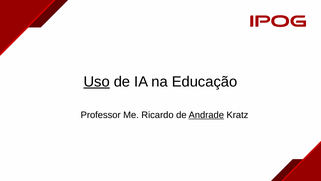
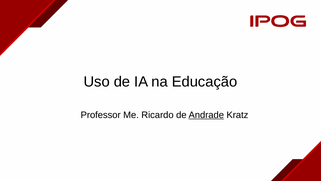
Uso underline: present -> none
